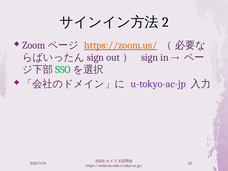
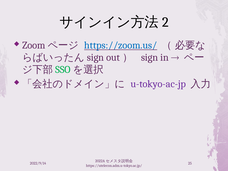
https://zoom.us/ colour: orange -> blue
